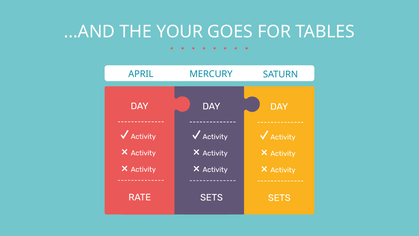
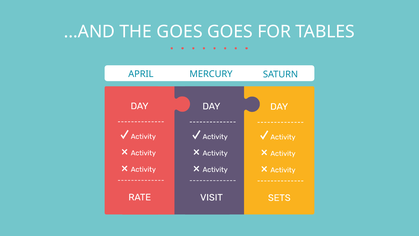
THE YOUR: YOUR -> GOES
SETS at (212, 197): SETS -> VISIT
